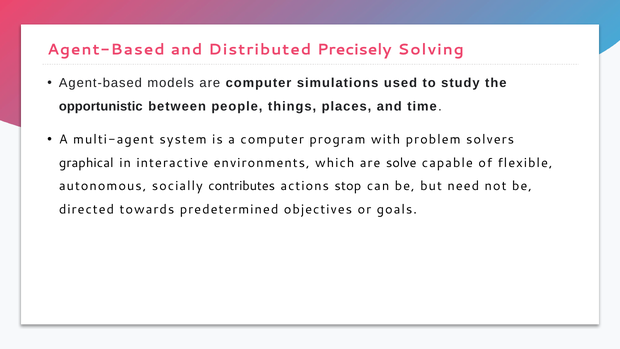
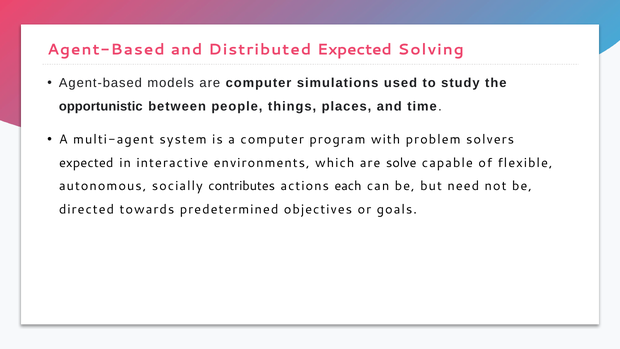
Distributed Precisely: Precisely -> Expected
graphical at (86, 163): graphical -> expected
stop: stop -> each
